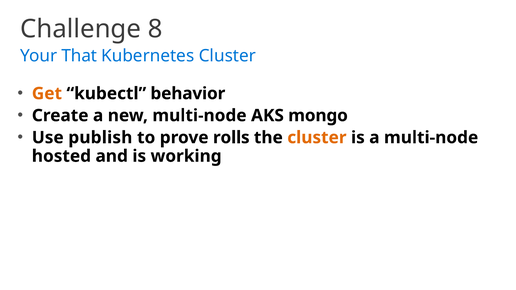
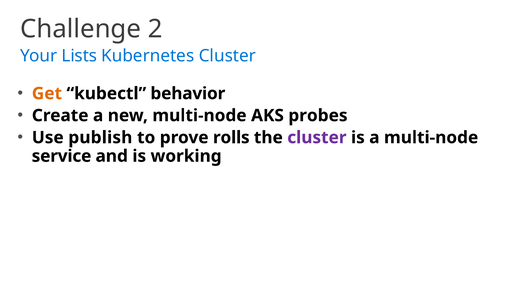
8: 8 -> 2
That: That -> Lists
mongo: mongo -> probes
cluster at (317, 138) colour: orange -> purple
hosted: hosted -> service
